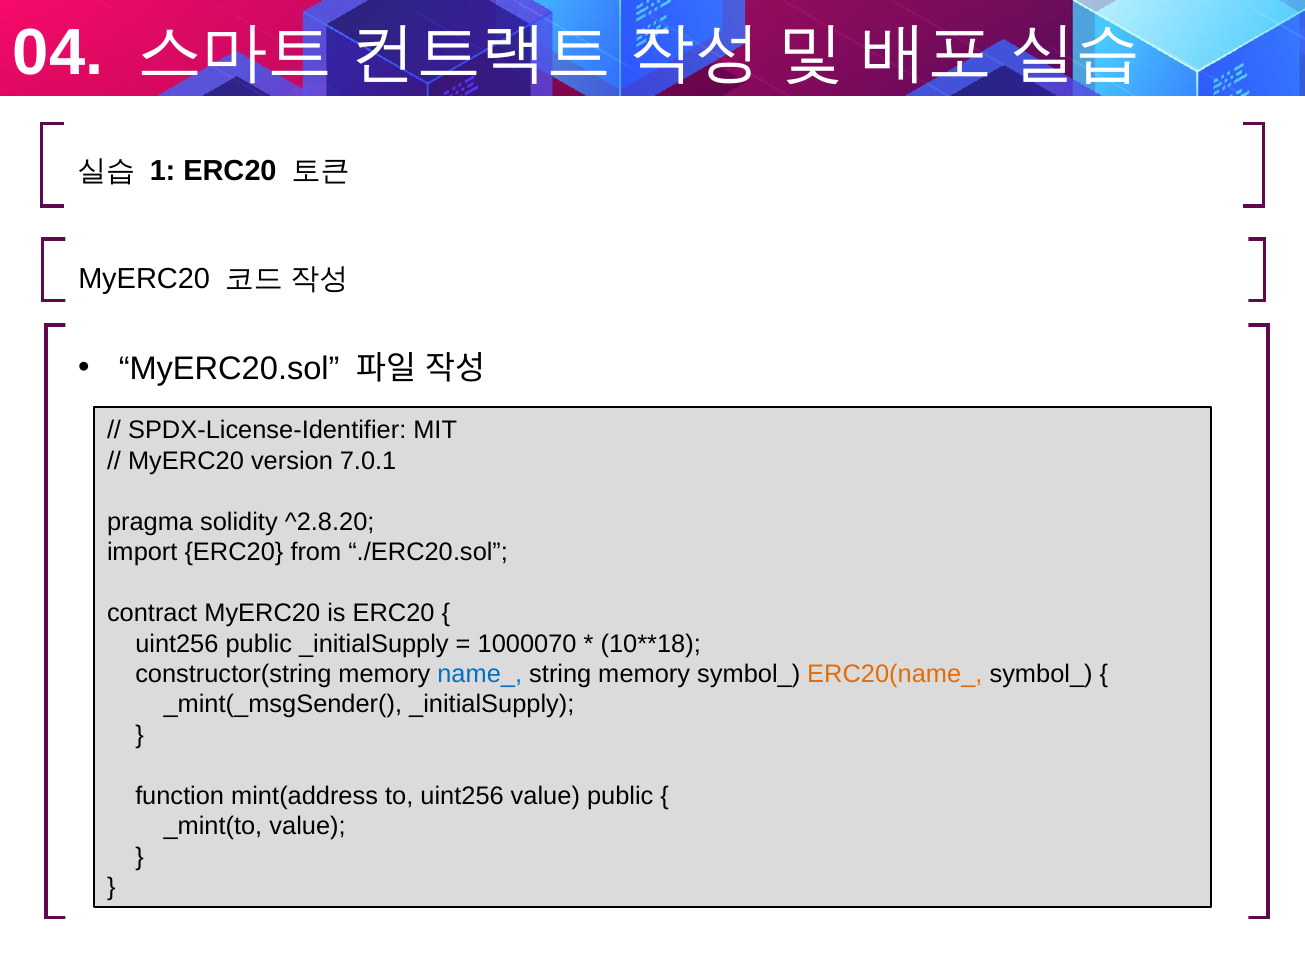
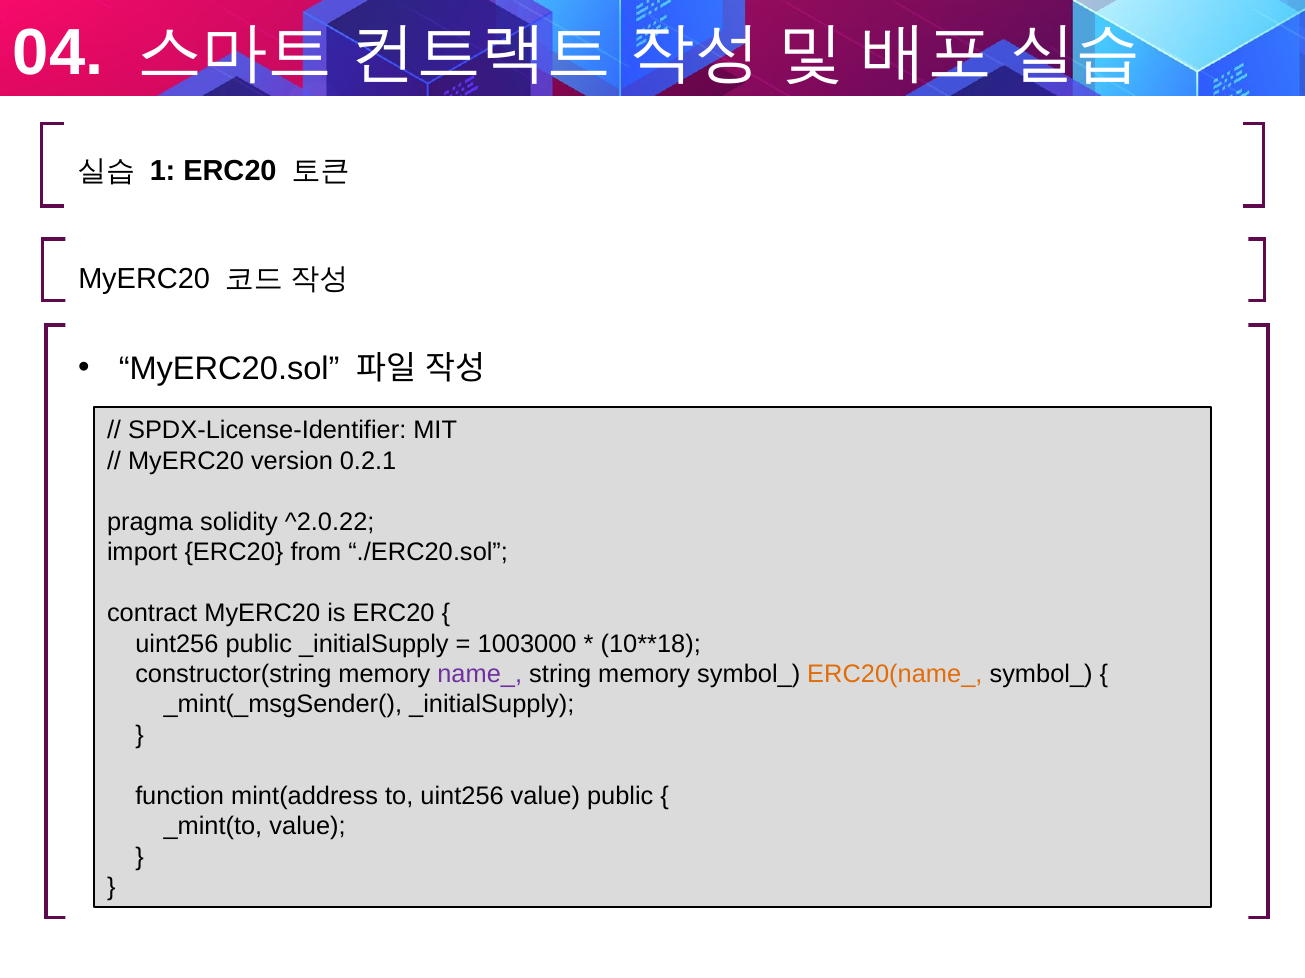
7.0.1: 7.0.1 -> 0.2.1
^2.8.20: ^2.8.20 -> ^2.0.22
1000070: 1000070 -> 1003000
name_ colour: blue -> purple
